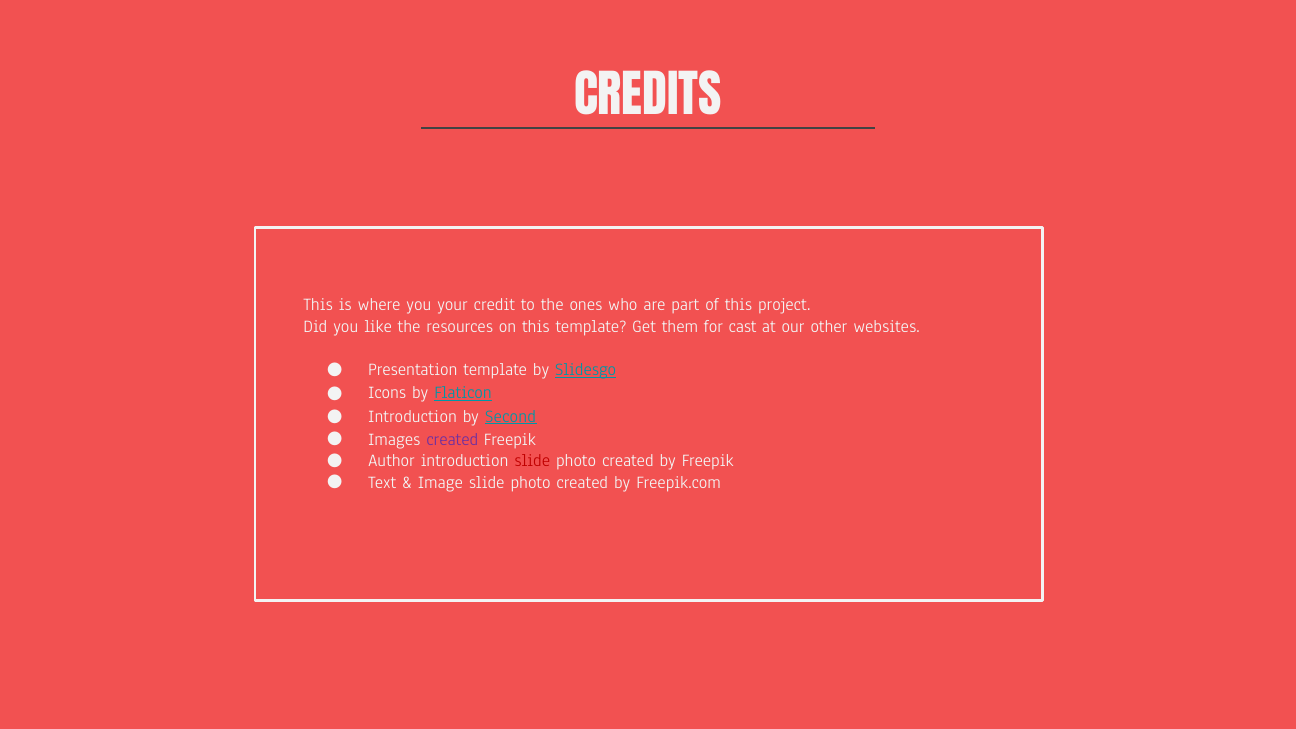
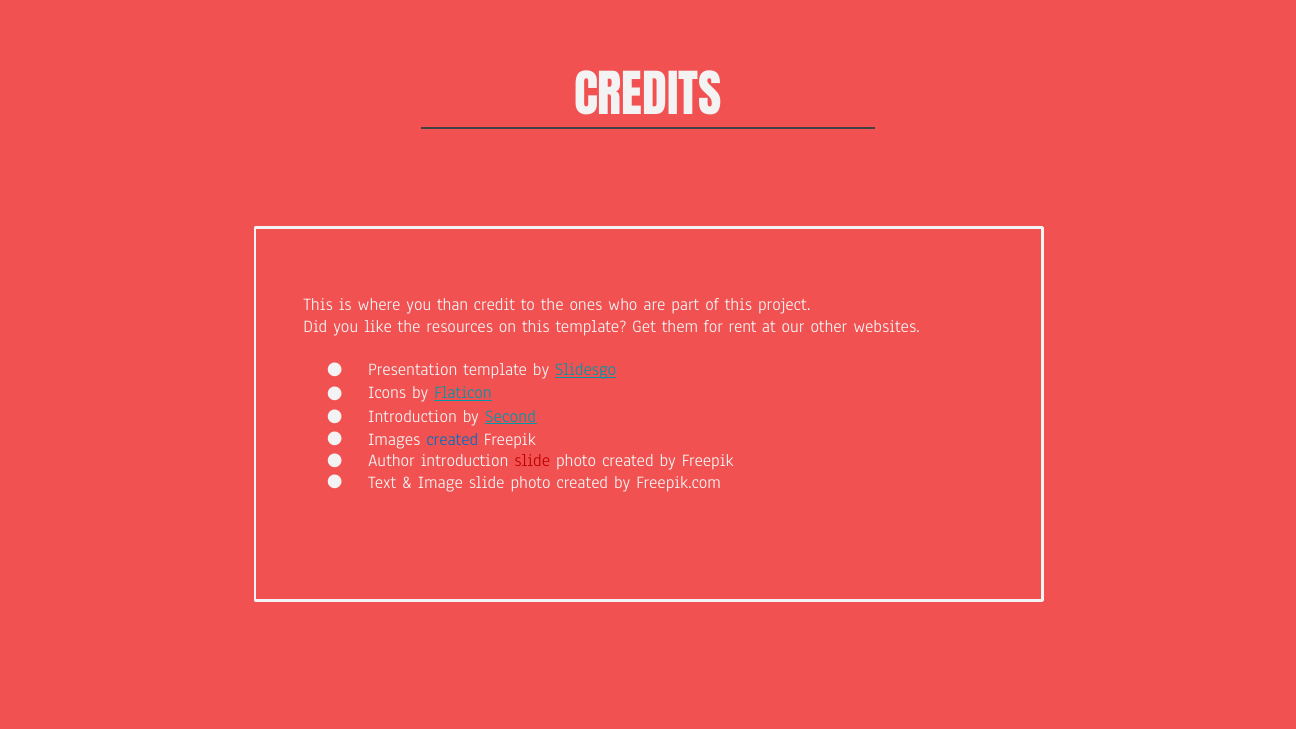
your: your -> than
cast: cast -> rent
created at (452, 439) colour: purple -> blue
